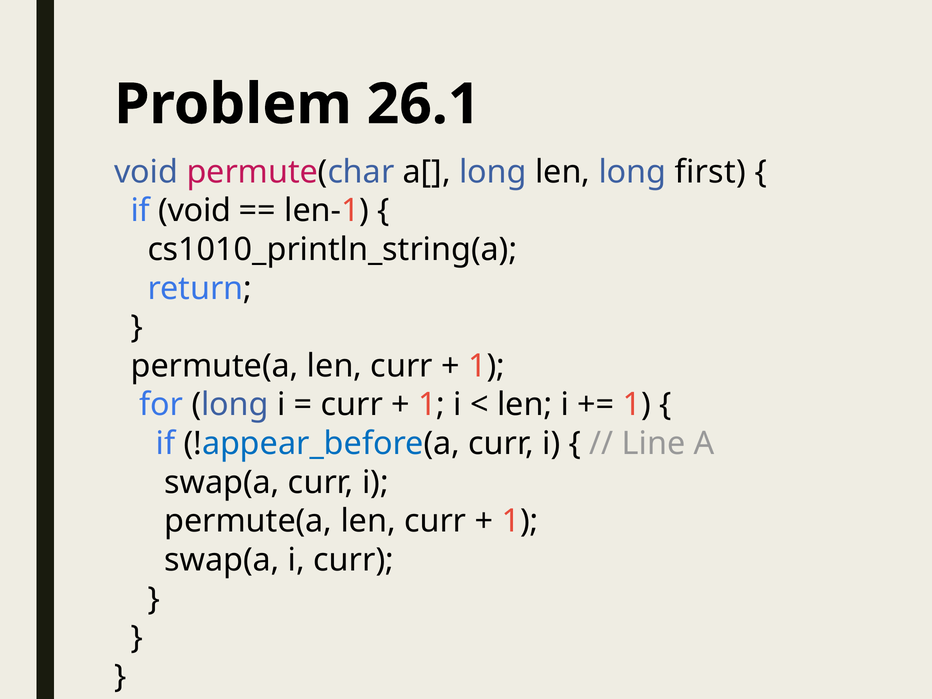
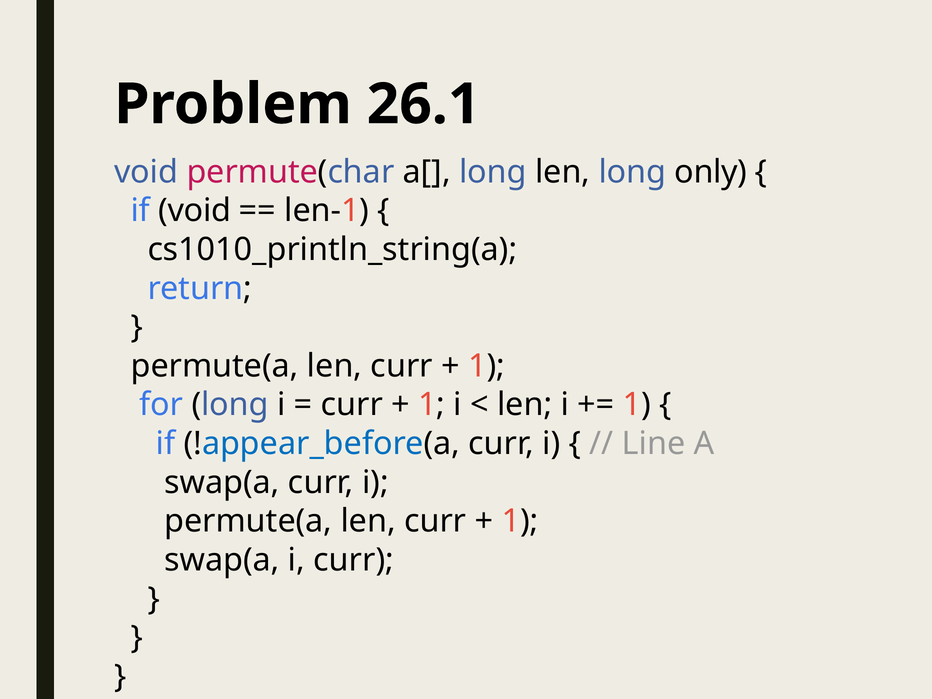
first: first -> only
